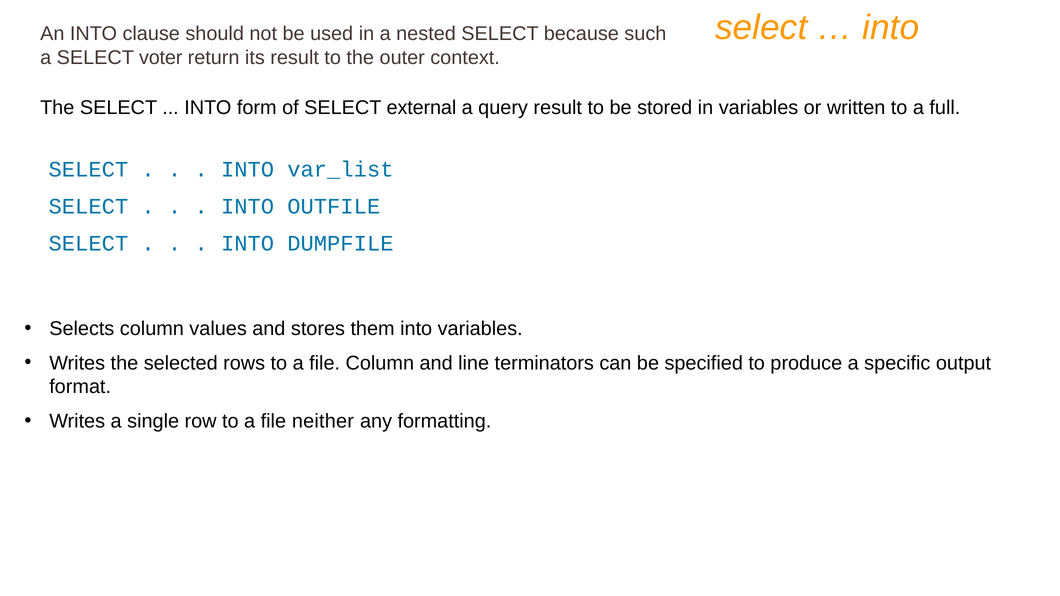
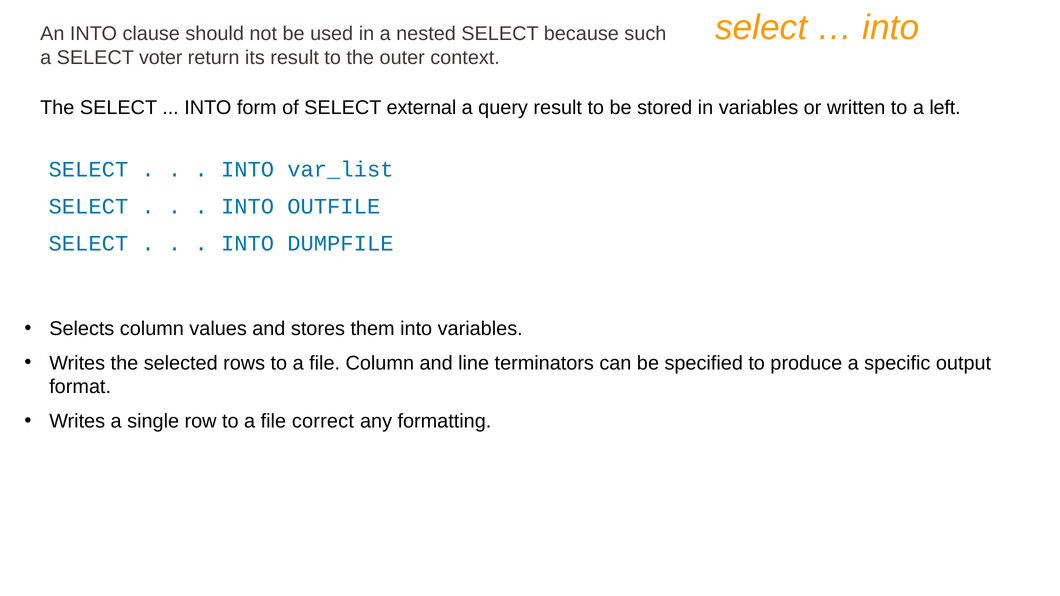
full: full -> left
neither: neither -> correct
